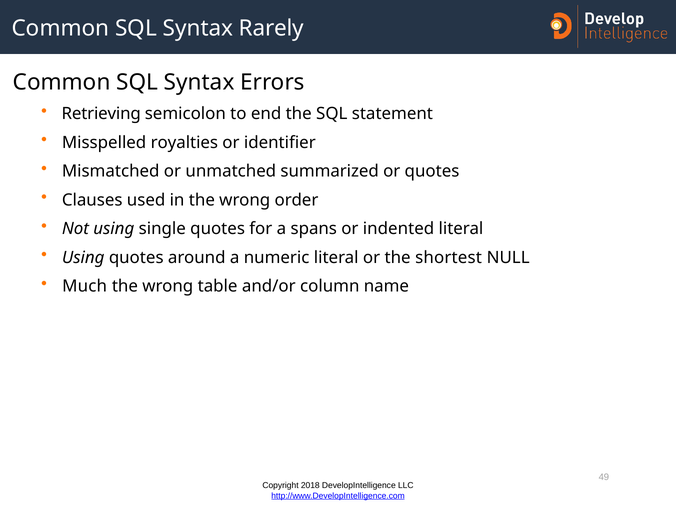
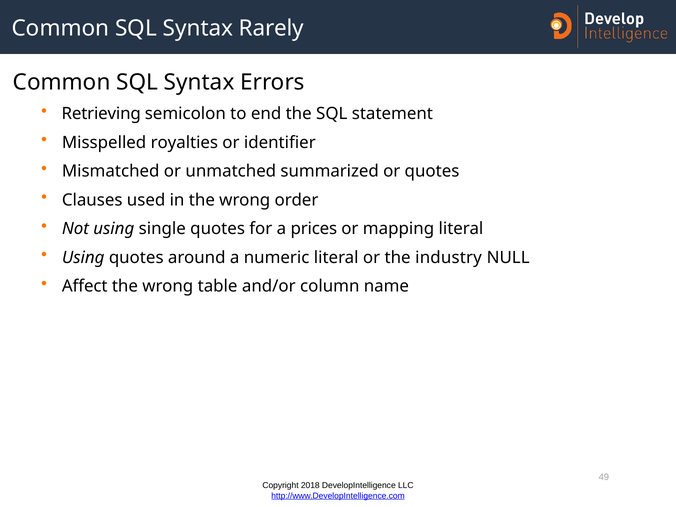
spans: spans -> prices
indented: indented -> mapping
shortest: shortest -> industry
Much: Much -> Affect
